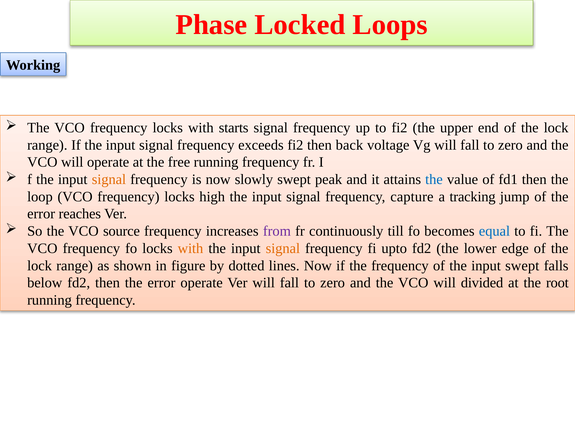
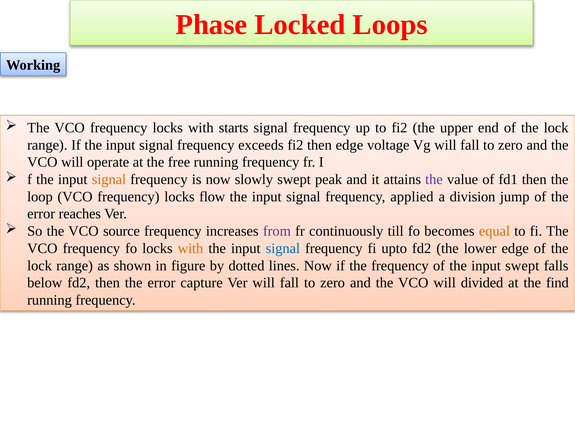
then back: back -> edge
the at (434, 180) colour: blue -> purple
high: high -> flow
capture: capture -> applied
tracking: tracking -> division
equal colour: blue -> orange
signal at (283, 249) colour: orange -> blue
error operate: operate -> capture
root: root -> find
